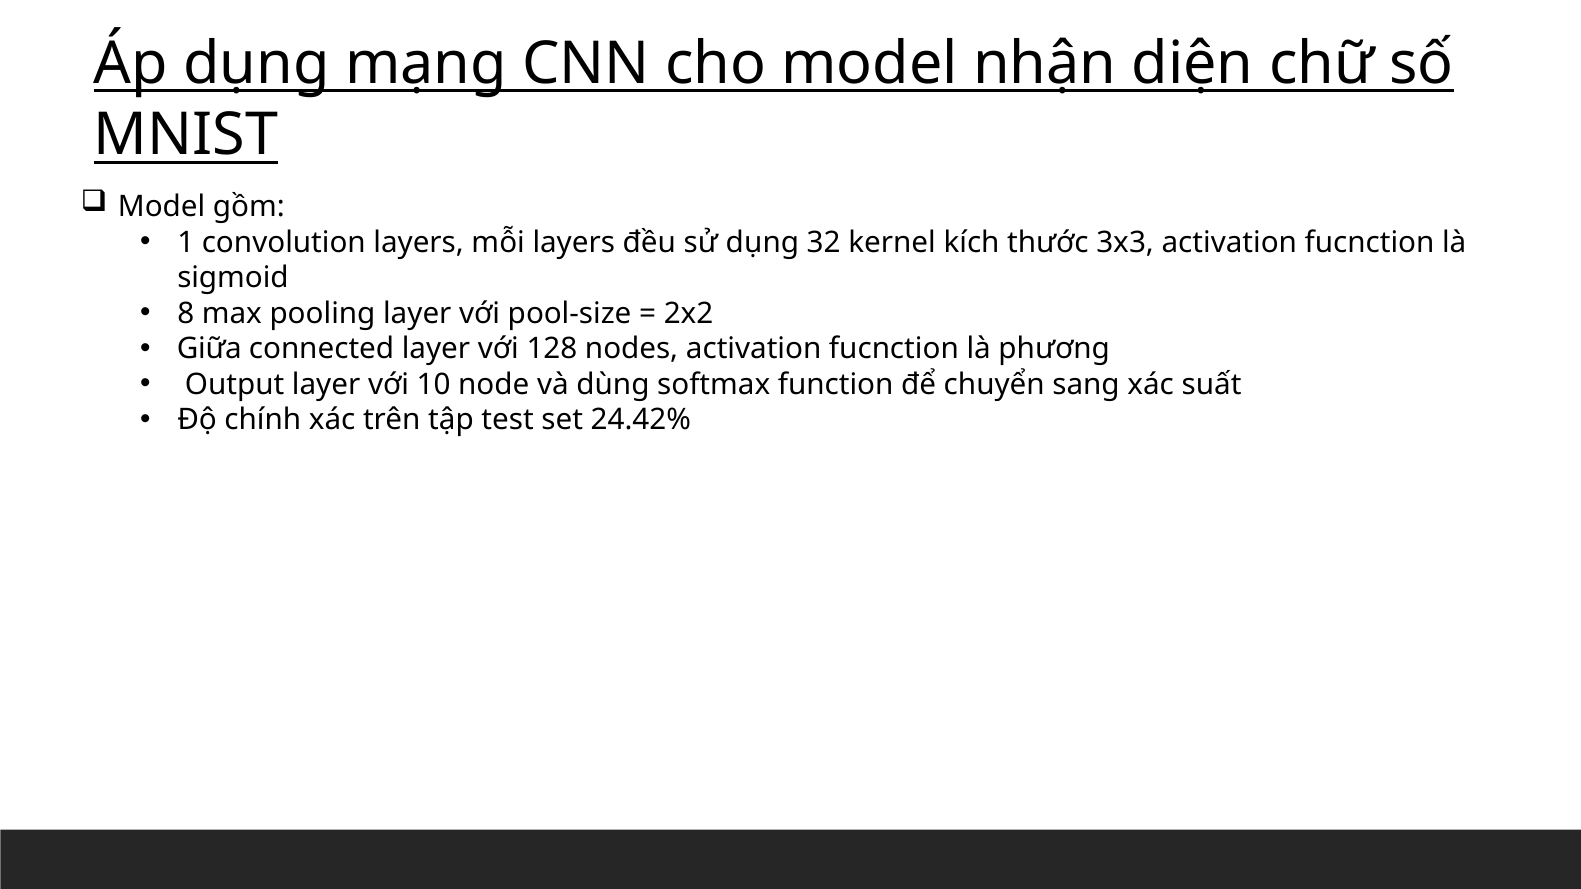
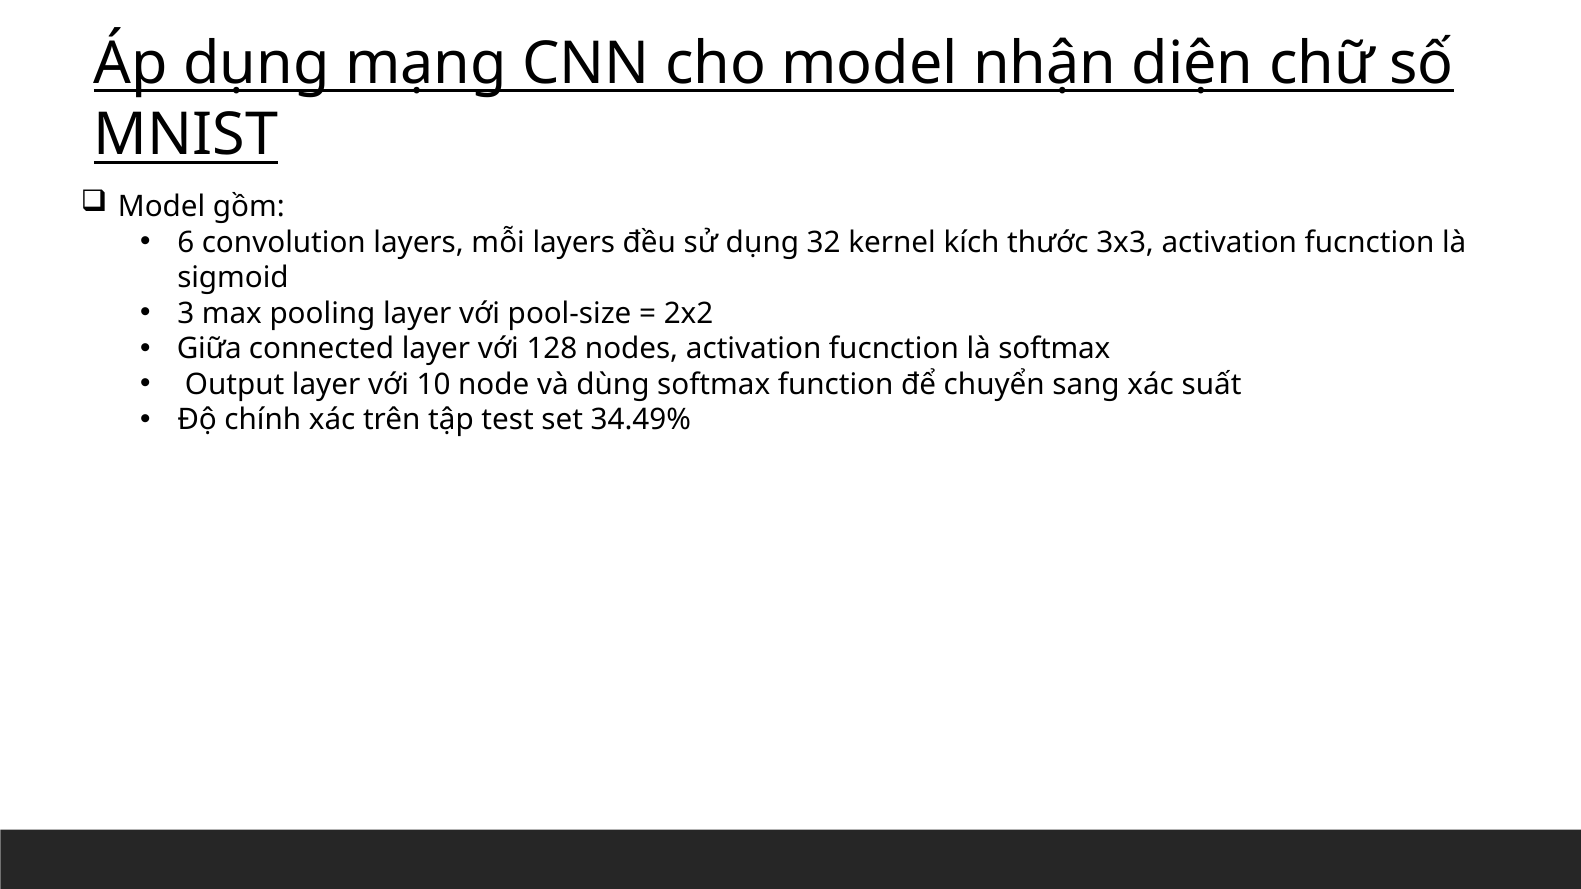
1: 1 -> 6
8: 8 -> 3
là phương: phương -> softmax
24.42%: 24.42% -> 34.49%
